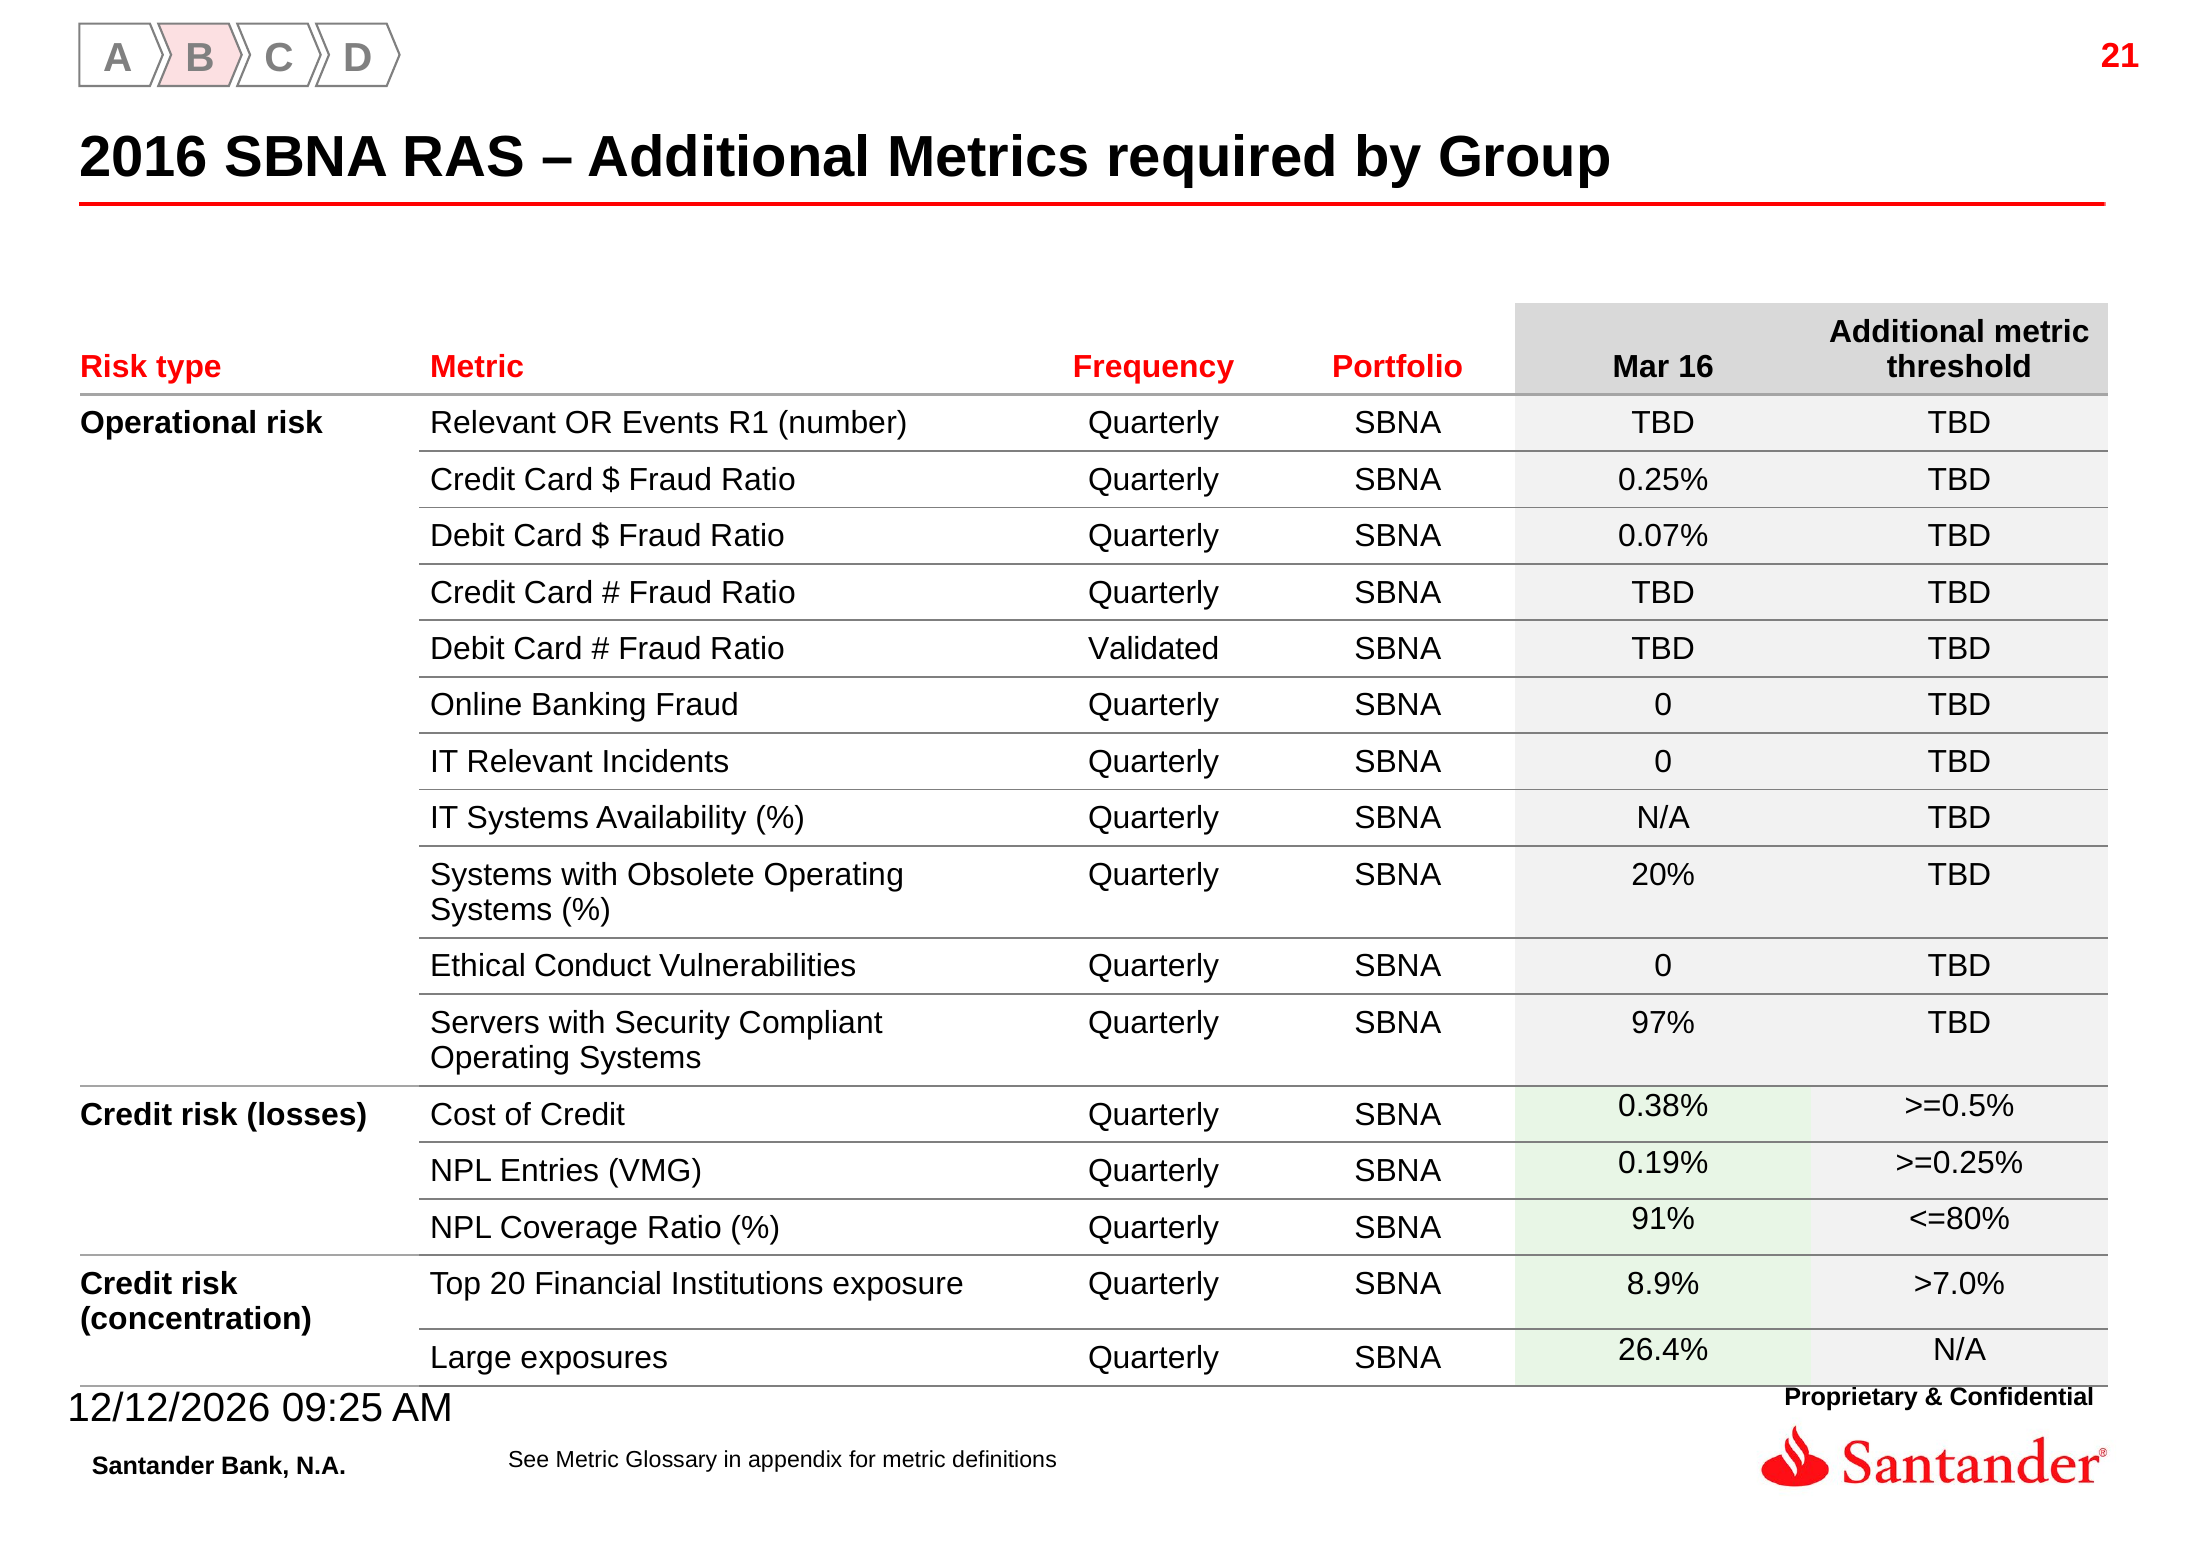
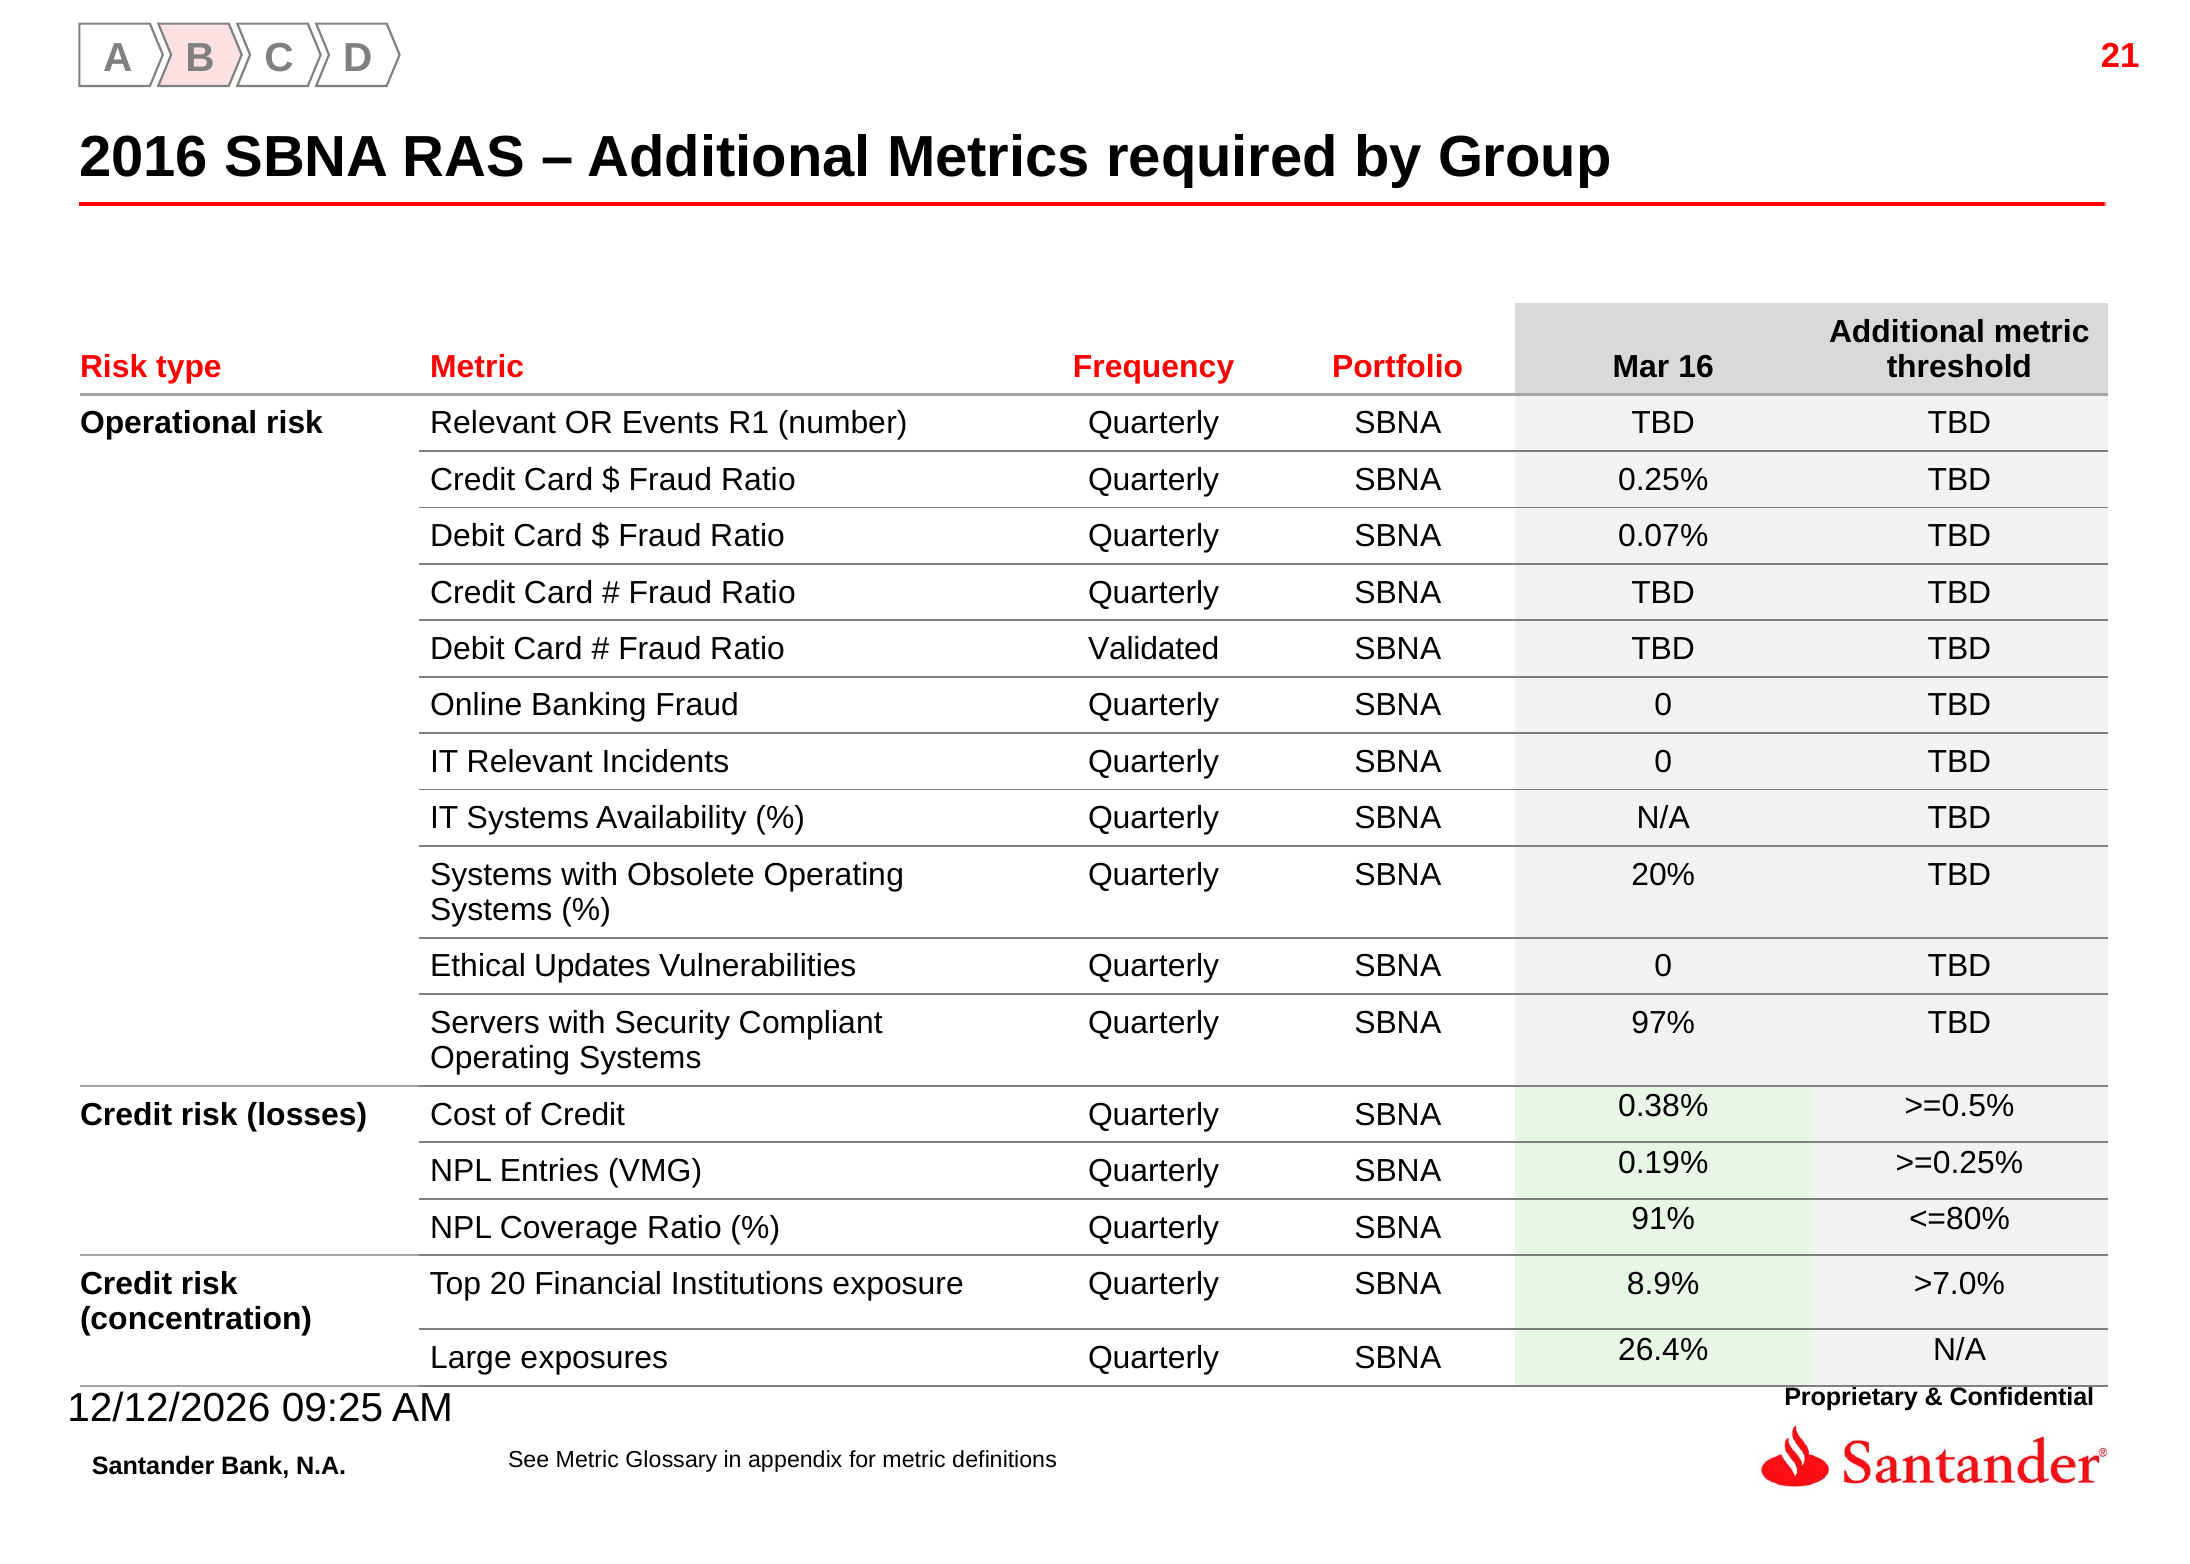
Conduct: Conduct -> Updates
